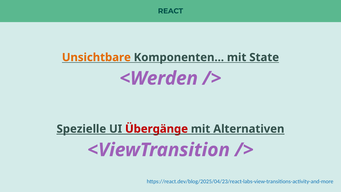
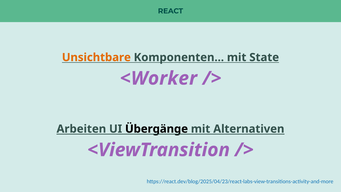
<Werden: <Werden -> <Worker
Spezielle: Spezielle -> Arbeiten
Übergänge colour: red -> black
